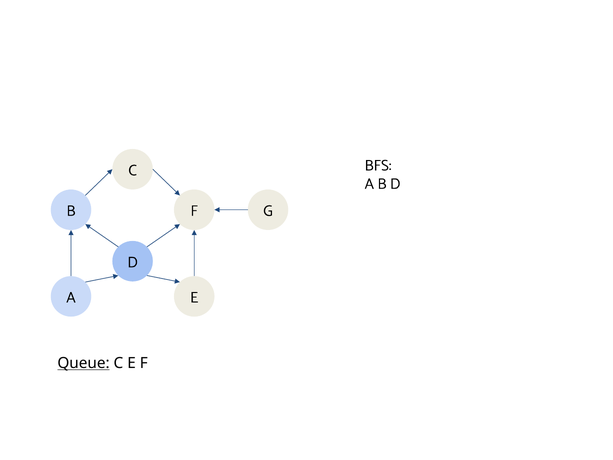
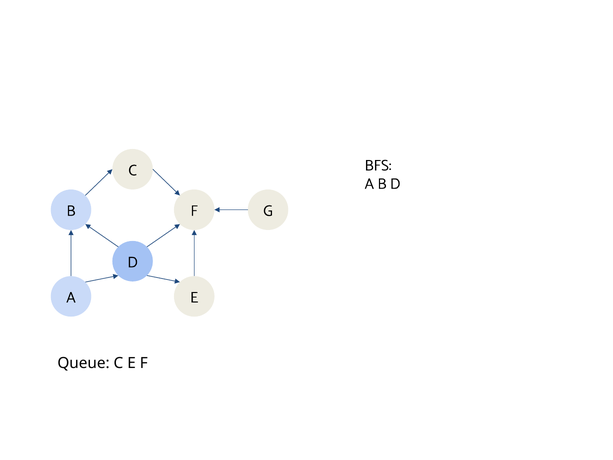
Queue underline: present -> none
